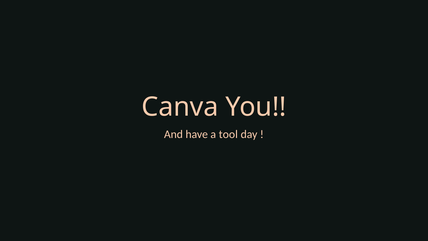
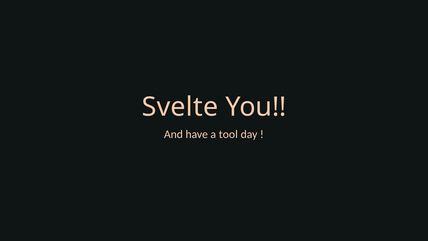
Canva: Canva -> Svelte
